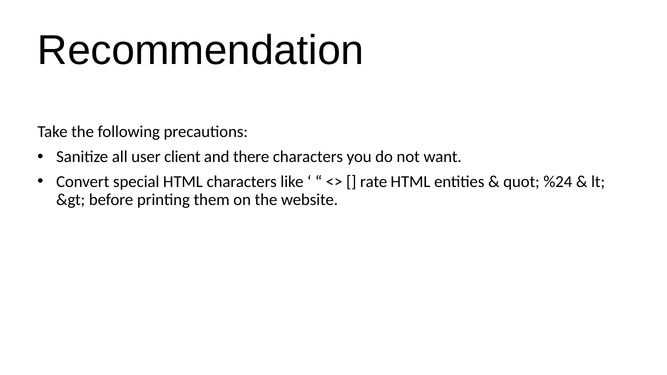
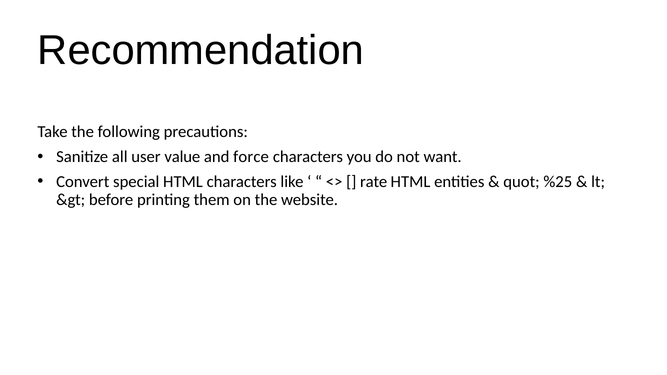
client: client -> value
there: there -> force
%24: %24 -> %25
